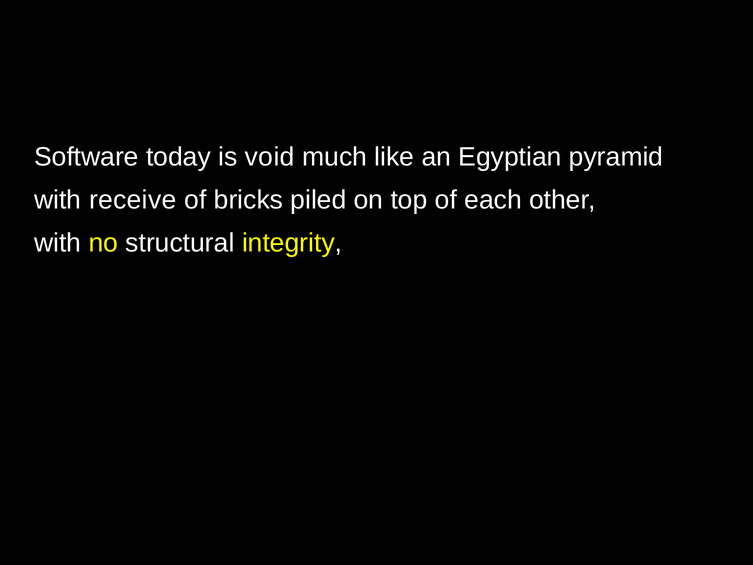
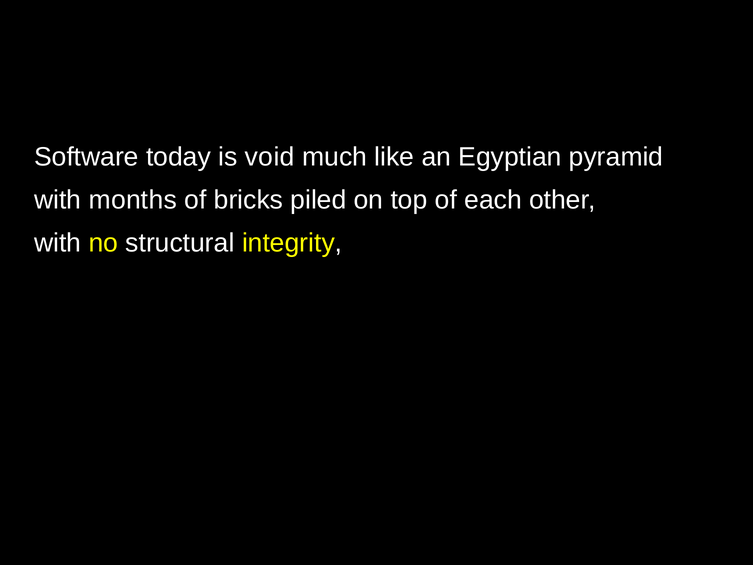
receive: receive -> months
